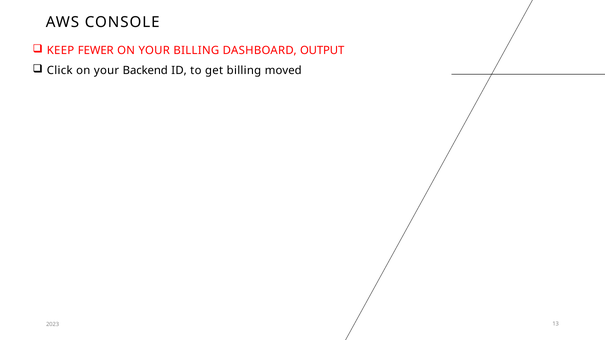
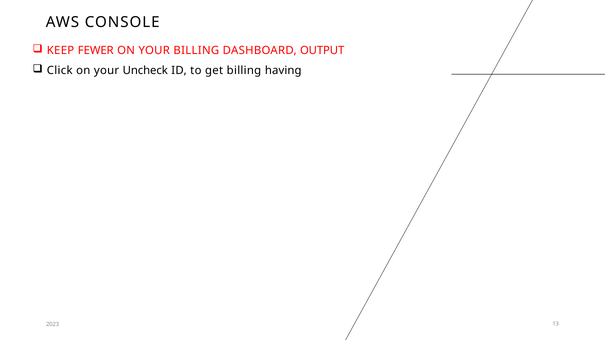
Backend: Backend -> Uncheck
moved: moved -> having
